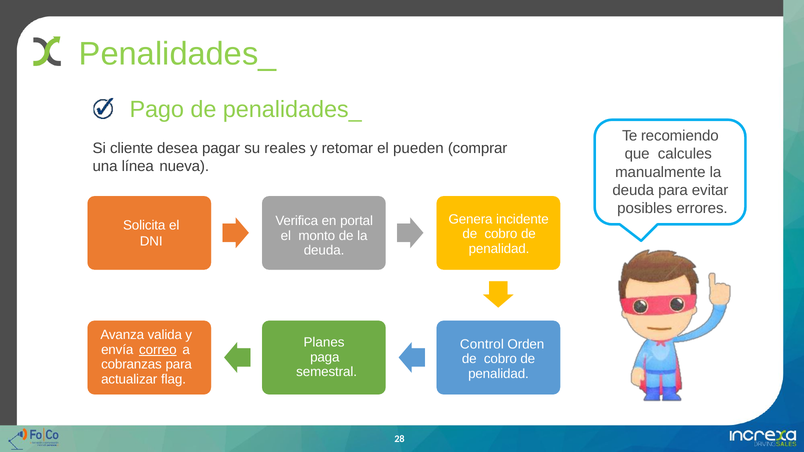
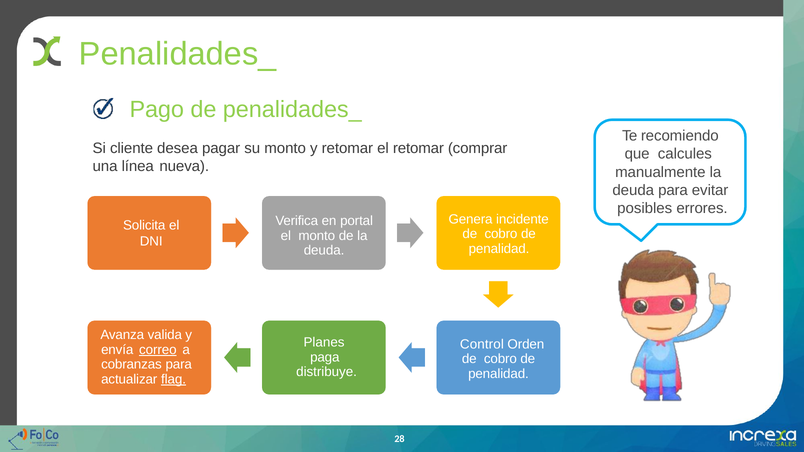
su reales: reales -> monto
el pueden: pueden -> retomar
semestral: semestral -> distribuye
flag underline: none -> present
